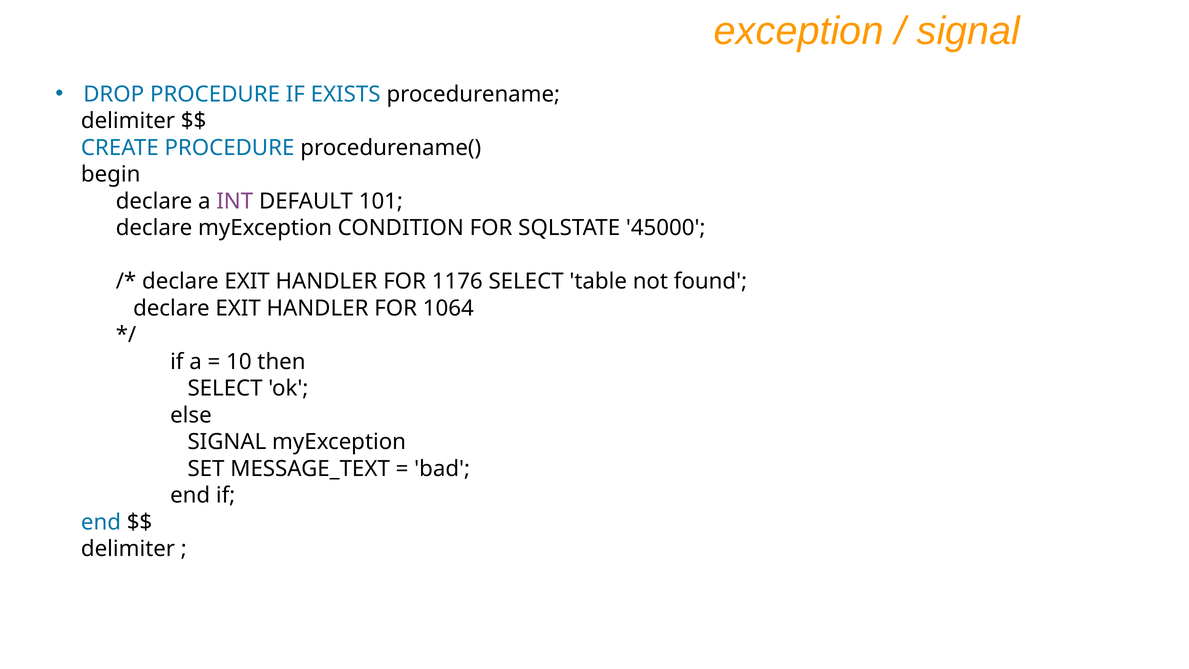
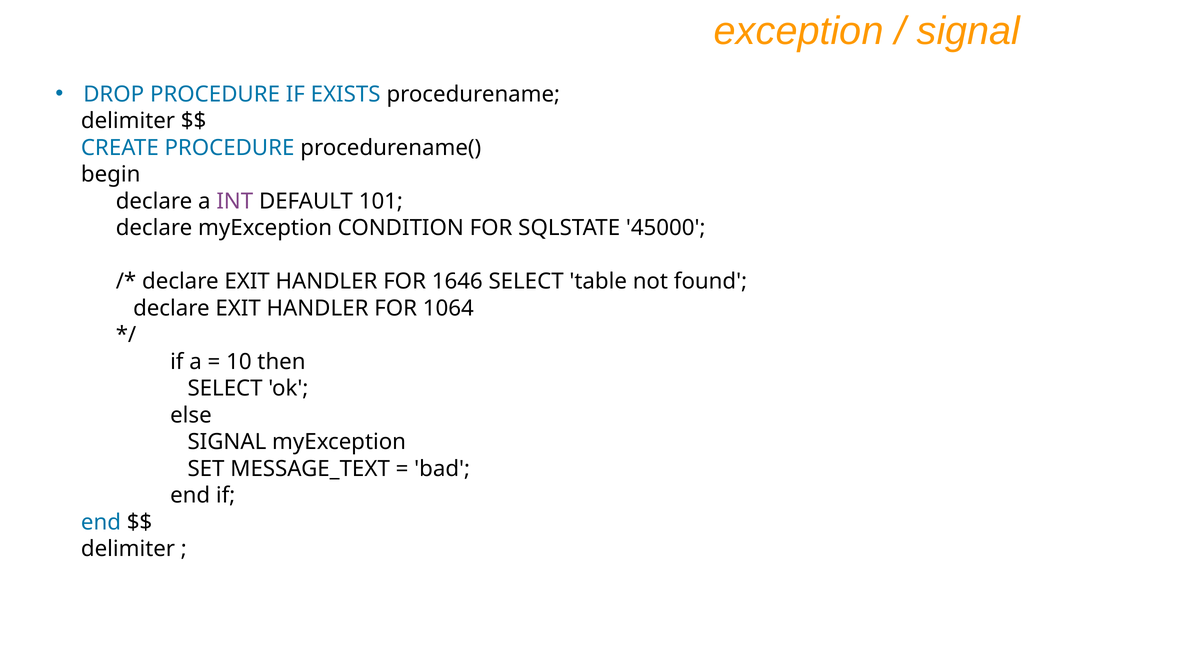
1176: 1176 -> 1646
